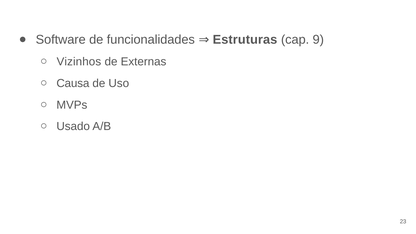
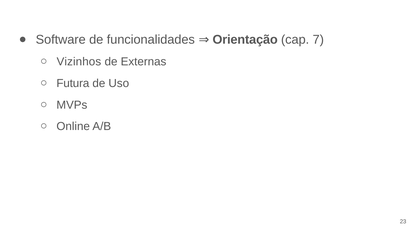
Estruturas: Estruturas -> Orientação
9: 9 -> 7
Causa: Causa -> Futura
Usado: Usado -> Online
